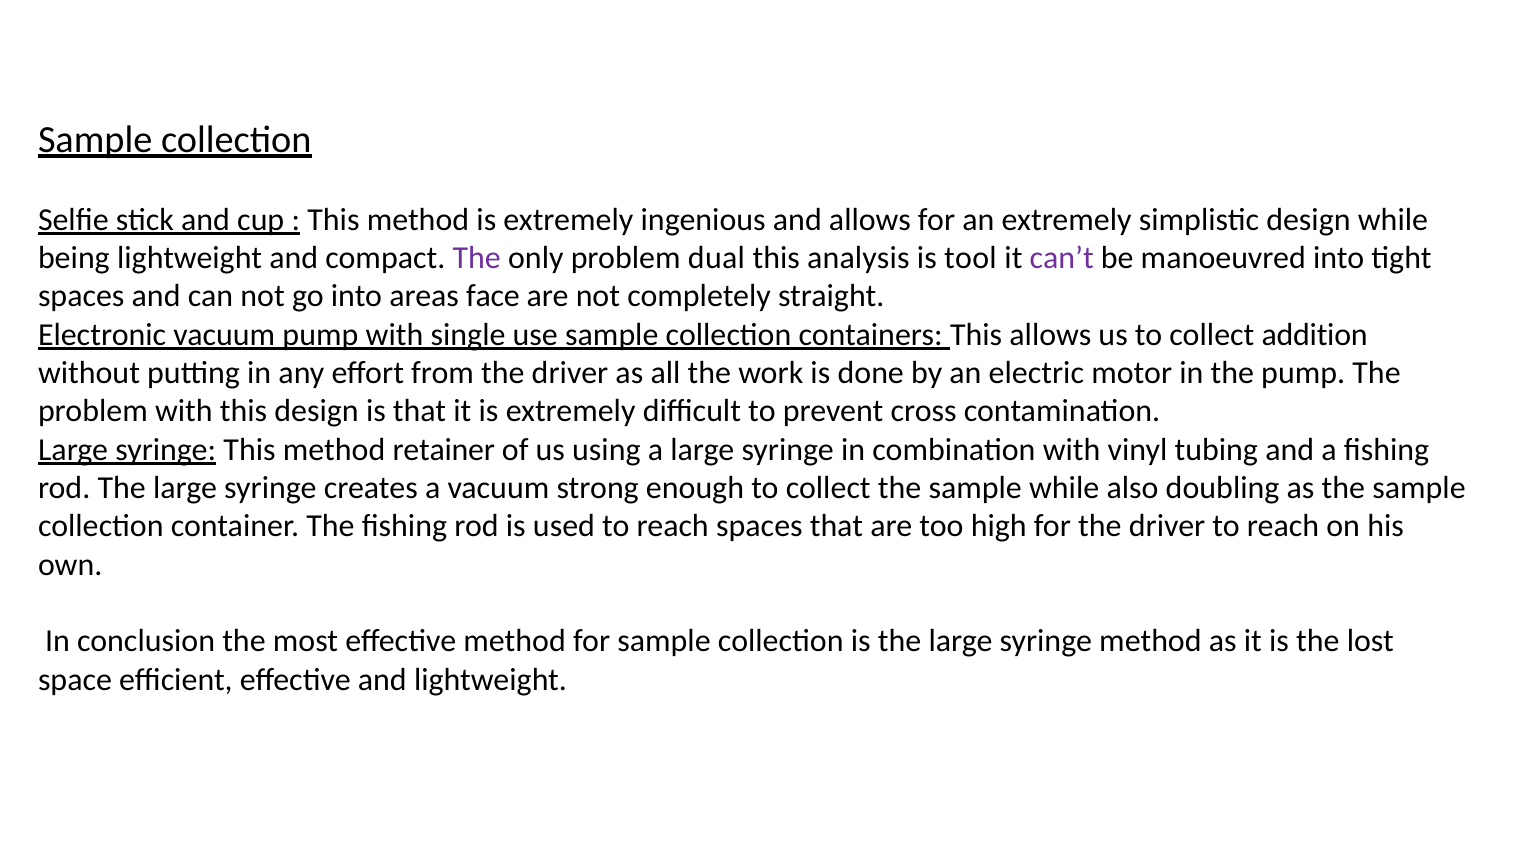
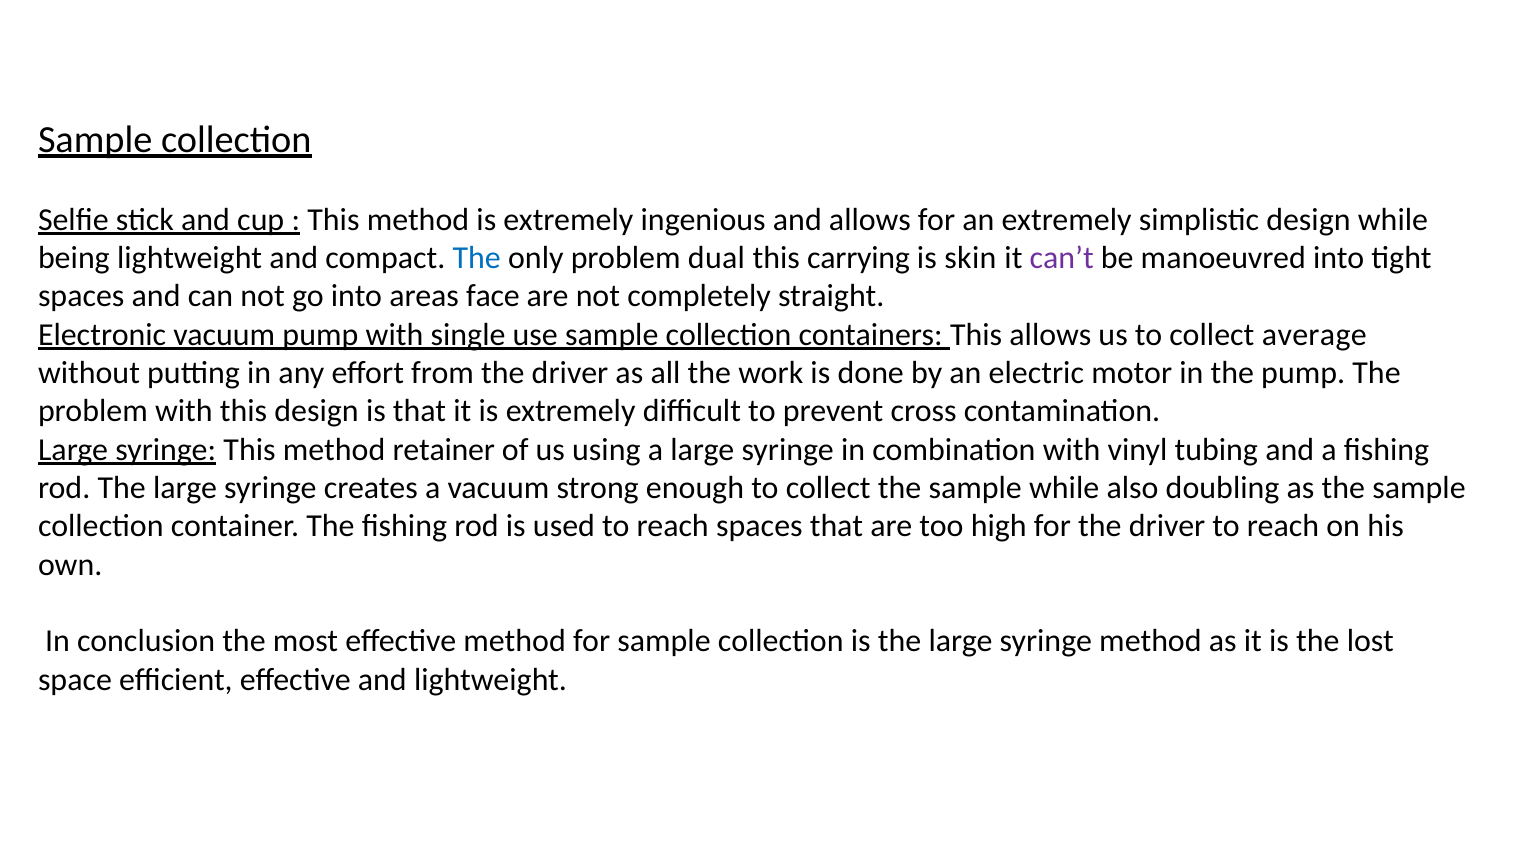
The at (477, 258) colour: purple -> blue
analysis: analysis -> carrying
tool: tool -> skin
addition: addition -> average
